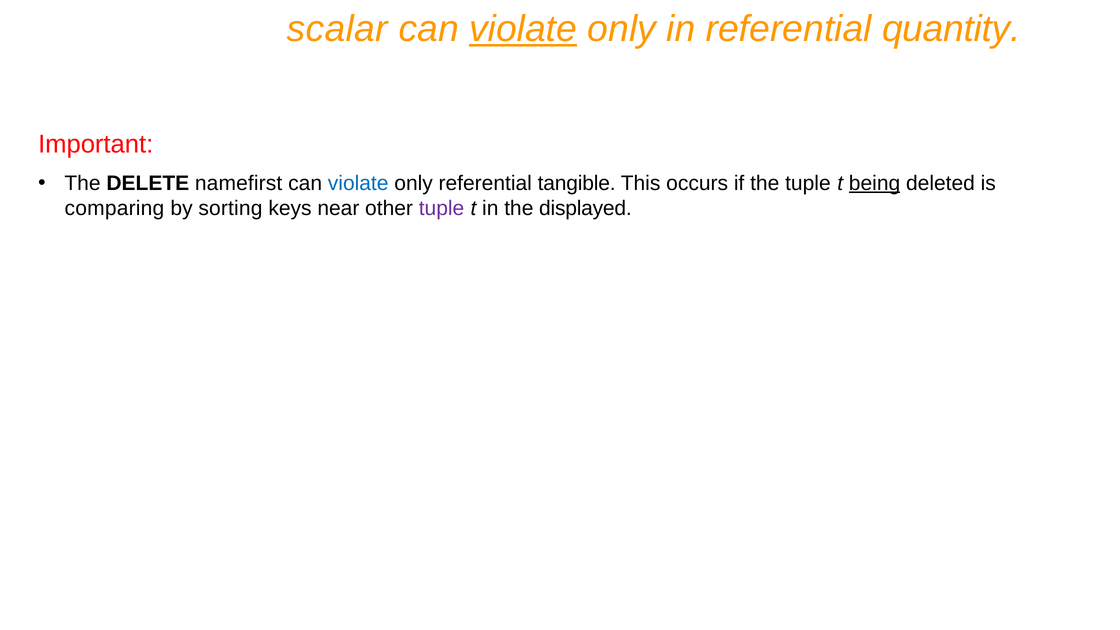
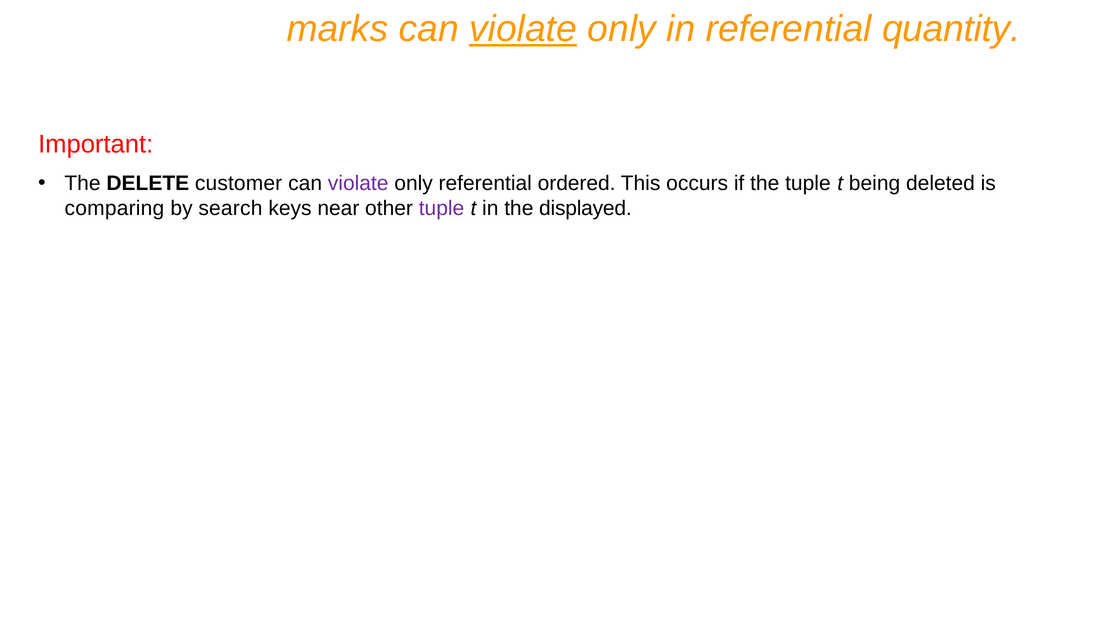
scalar: scalar -> marks
namefirst: namefirst -> customer
violate at (358, 183) colour: blue -> purple
tangible: tangible -> ordered
being underline: present -> none
sorting: sorting -> search
